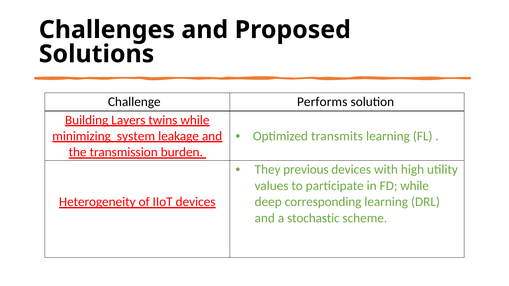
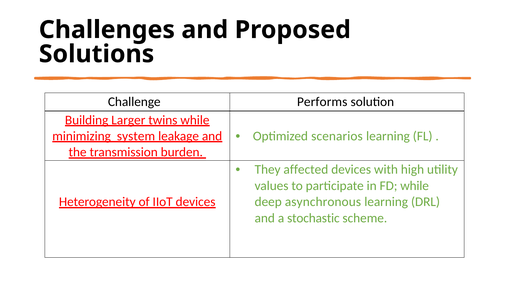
Layers: Layers -> Larger
transmits: transmits -> scenarios
previous: previous -> affected
corresponding: corresponding -> asynchronous
